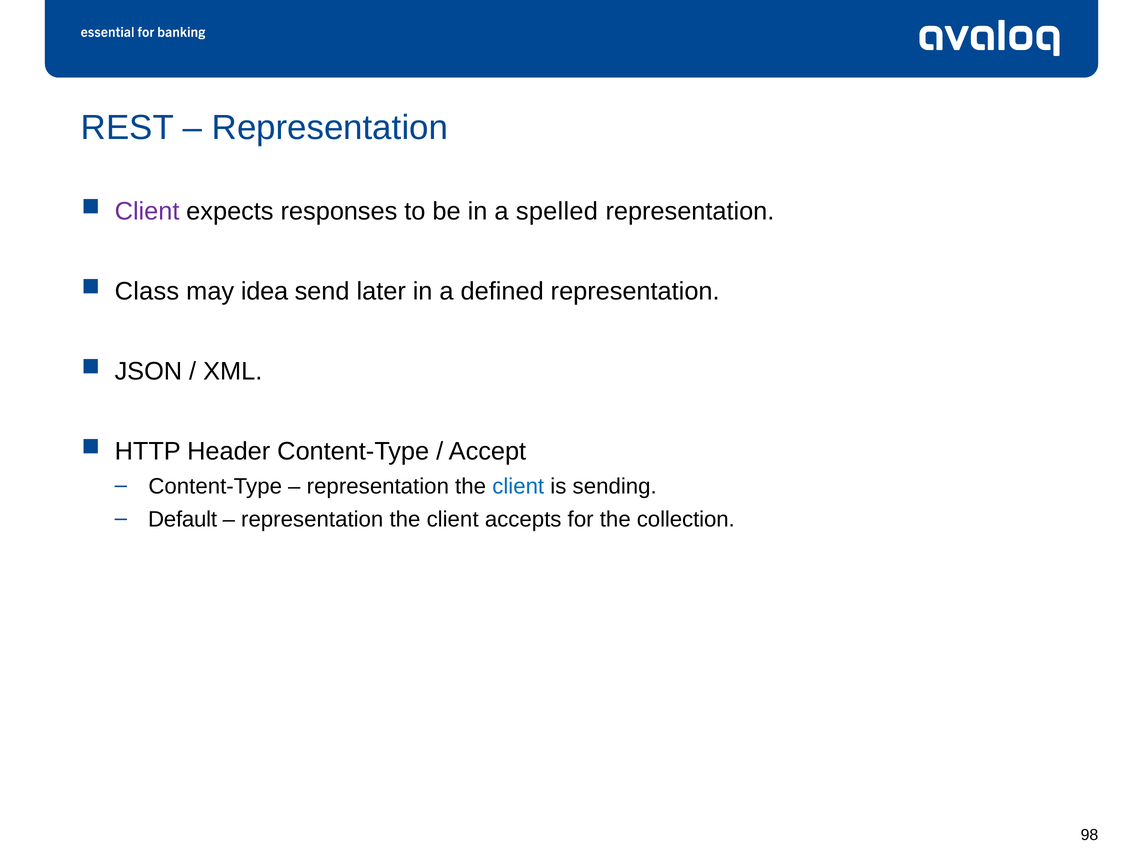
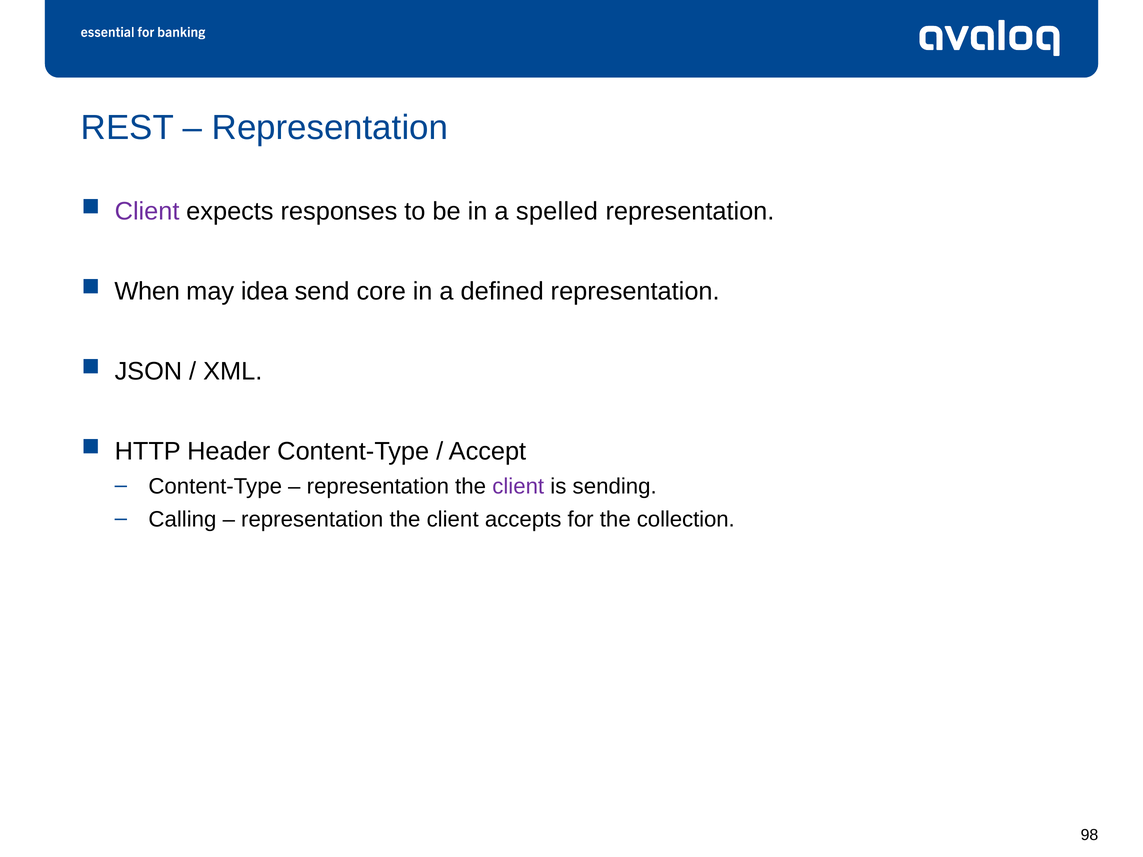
Class: Class -> When
later: later -> core
client at (518, 486) colour: blue -> purple
Default: Default -> Calling
